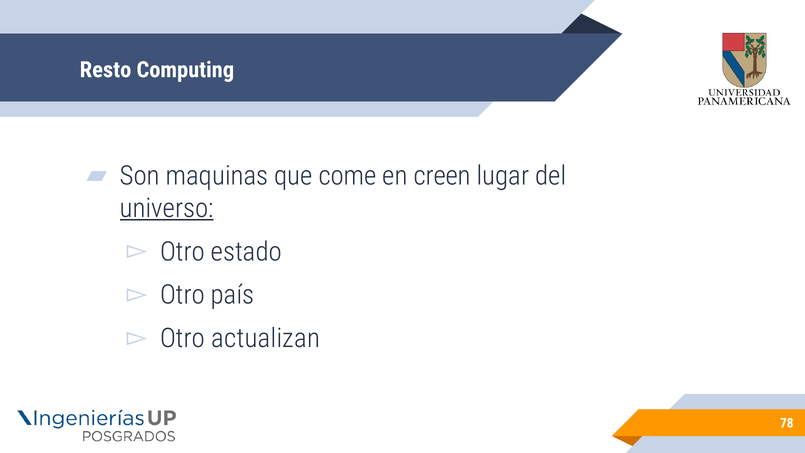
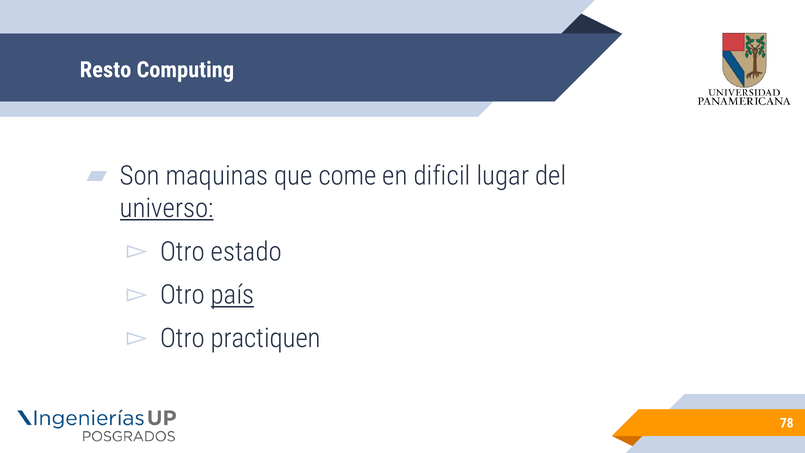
creen: creen -> dificil
país underline: none -> present
actualizan: actualizan -> practiquen
